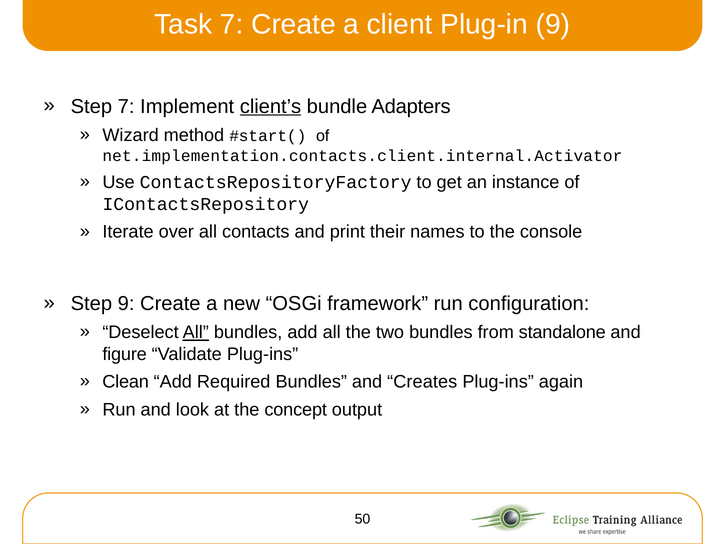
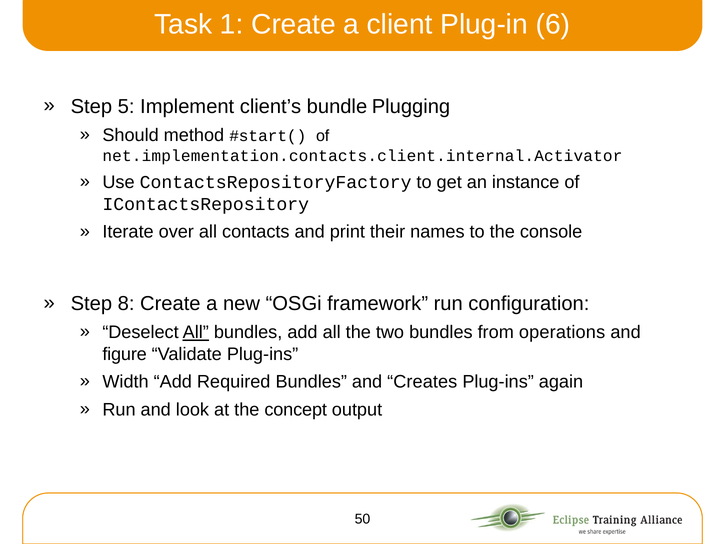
Task 7: 7 -> 1
Plug-in 9: 9 -> 6
Step 7: 7 -> 5
client’s underline: present -> none
Adapters: Adapters -> Plugging
Wizard: Wizard -> Should
Step 9: 9 -> 8
standalone: standalone -> operations
Clean: Clean -> Width
